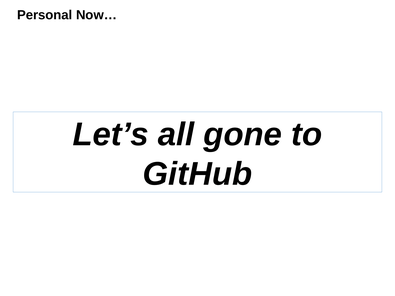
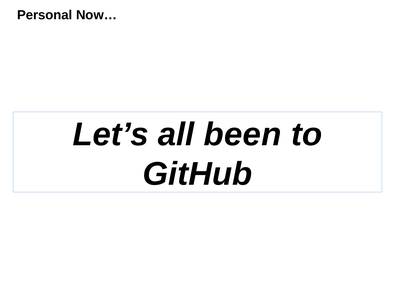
gone: gone -> been
